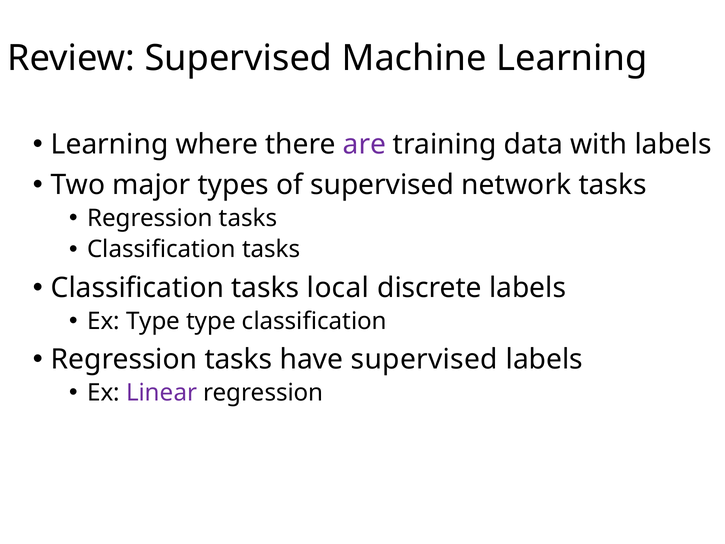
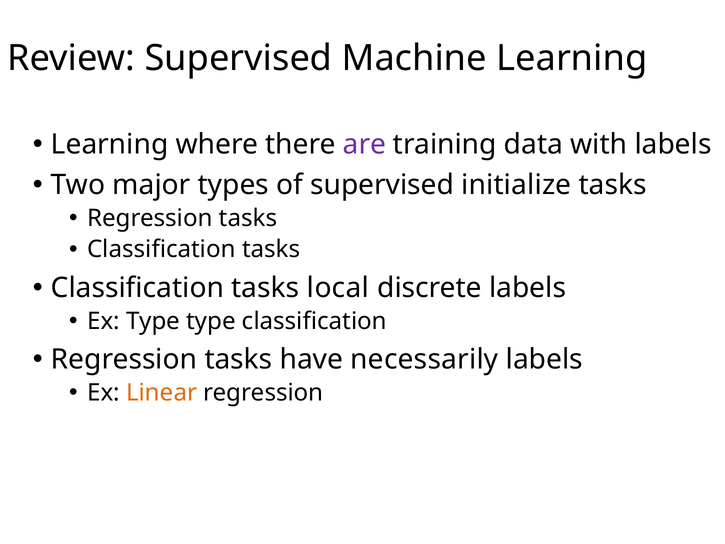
network: network -> initialize
have supervised: supervised -> necessarily
Linear colour: purple -> orange
